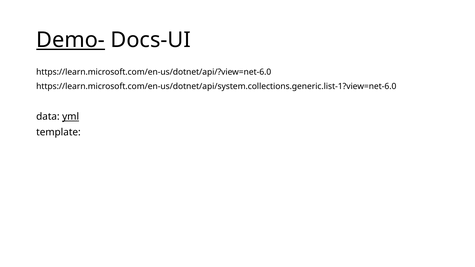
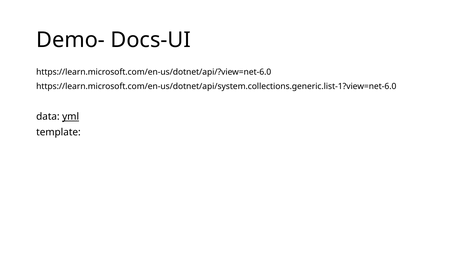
Demo- underline: present -> none
